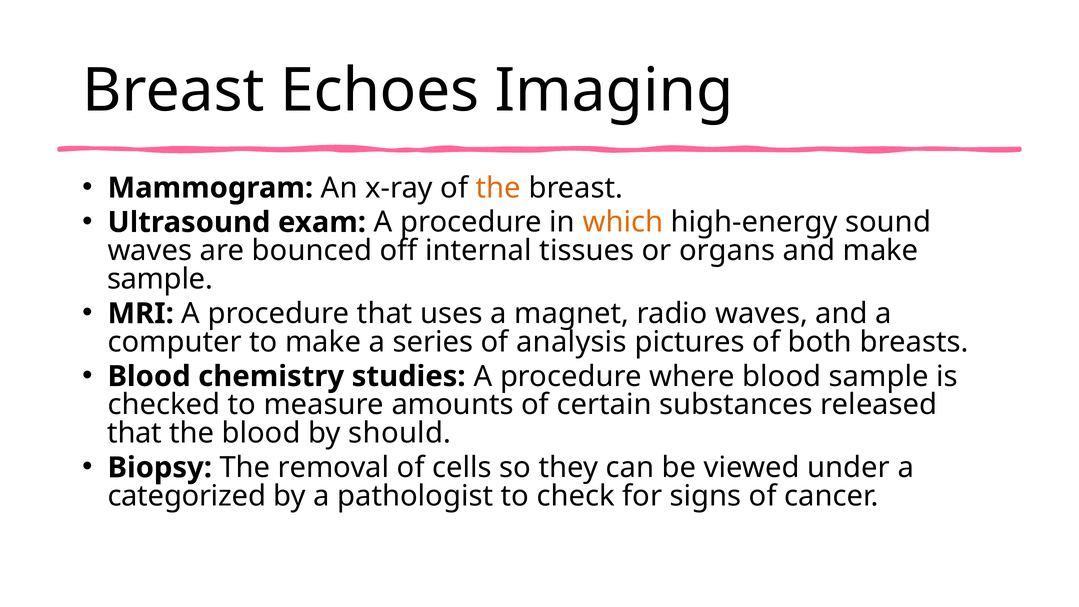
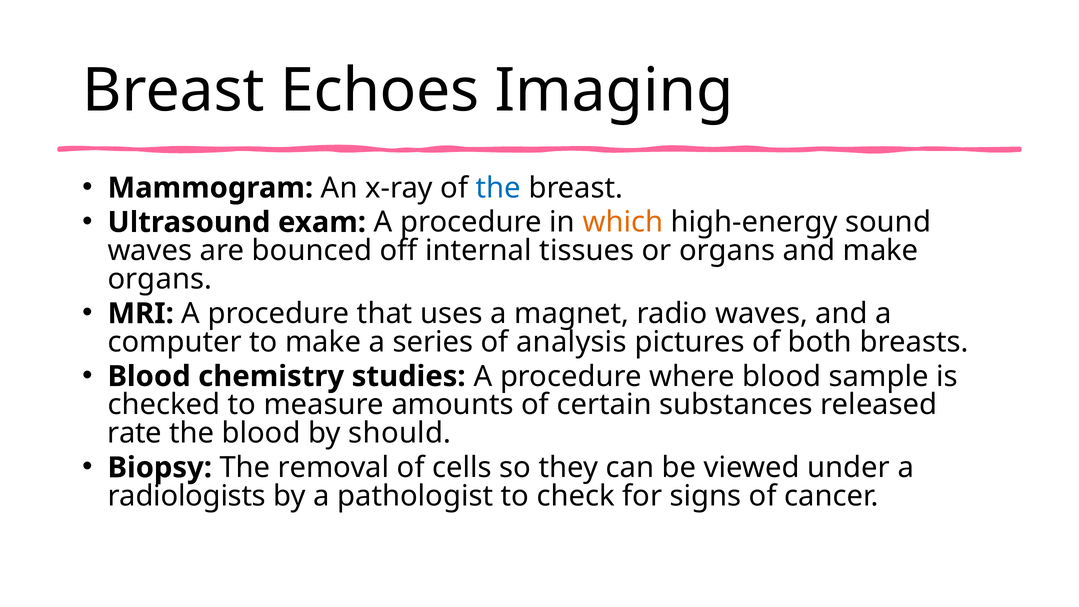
the at (498, 188) colour: orange -> blue
sample at (160, 279): sample -> organs
that at (135, 433): that -> rate
categorized: categorized -> radiologists
